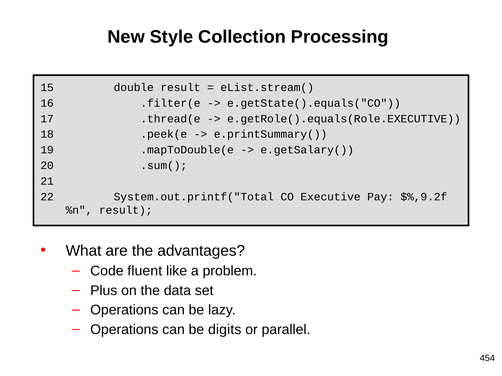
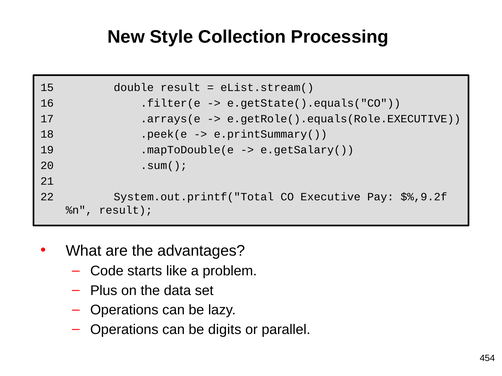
.thread(e: .thread(e -> .arrays(e
fluent: fluent -> starts
